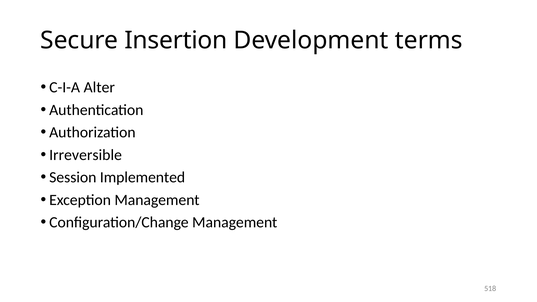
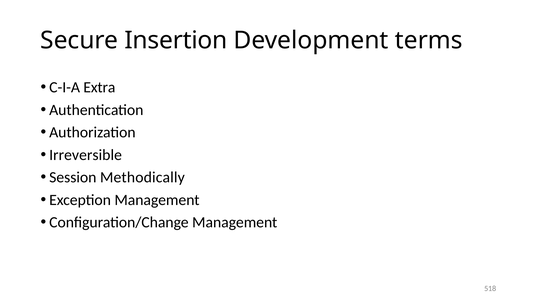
Alter: Alter -> Extra
Implemented: Implemented -> Methodically
